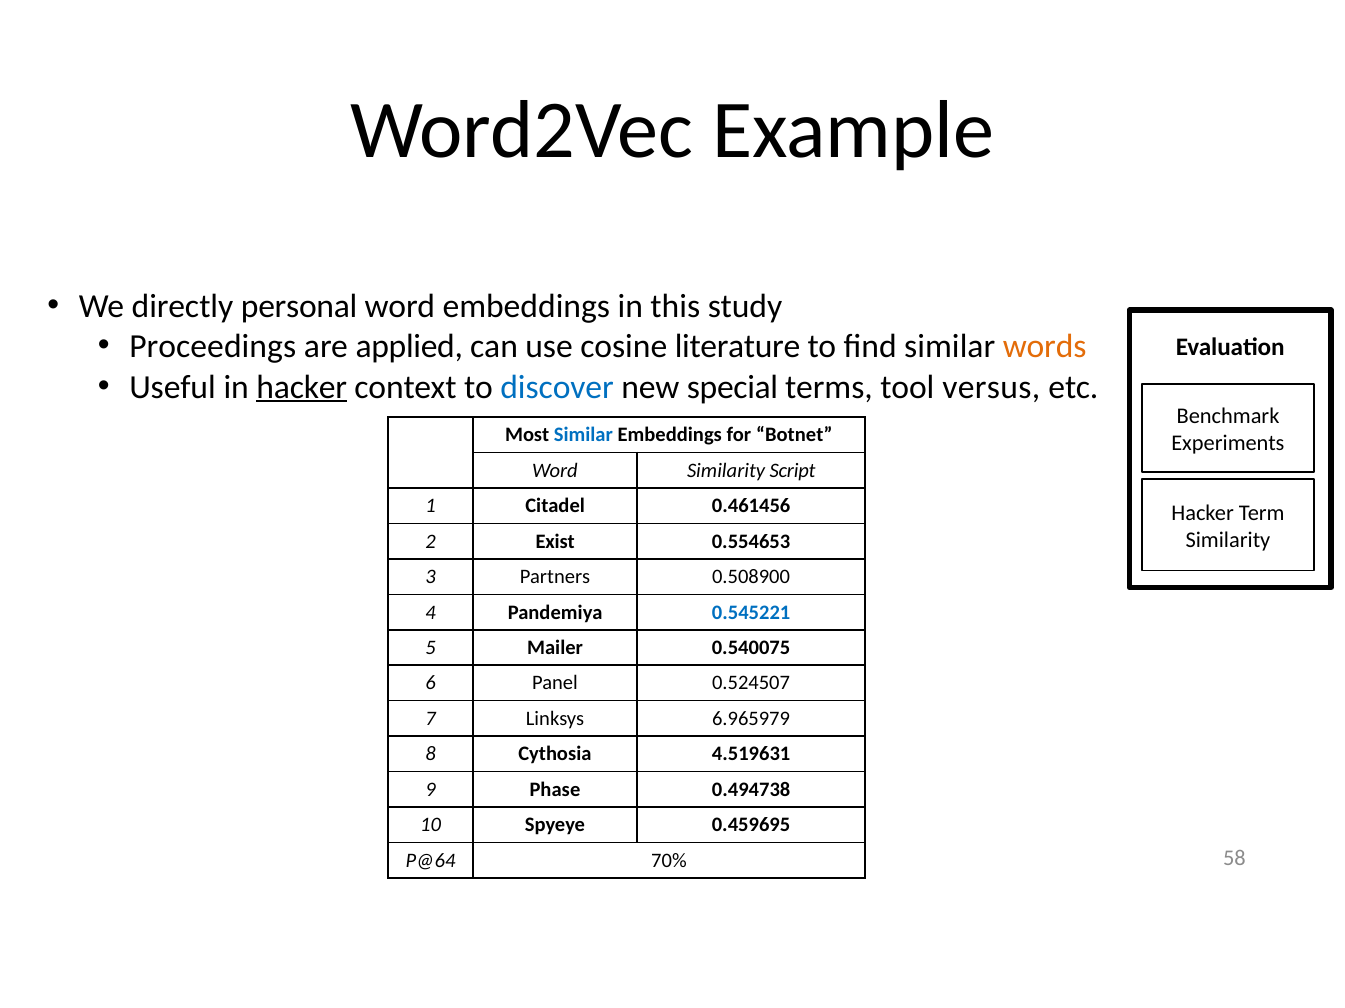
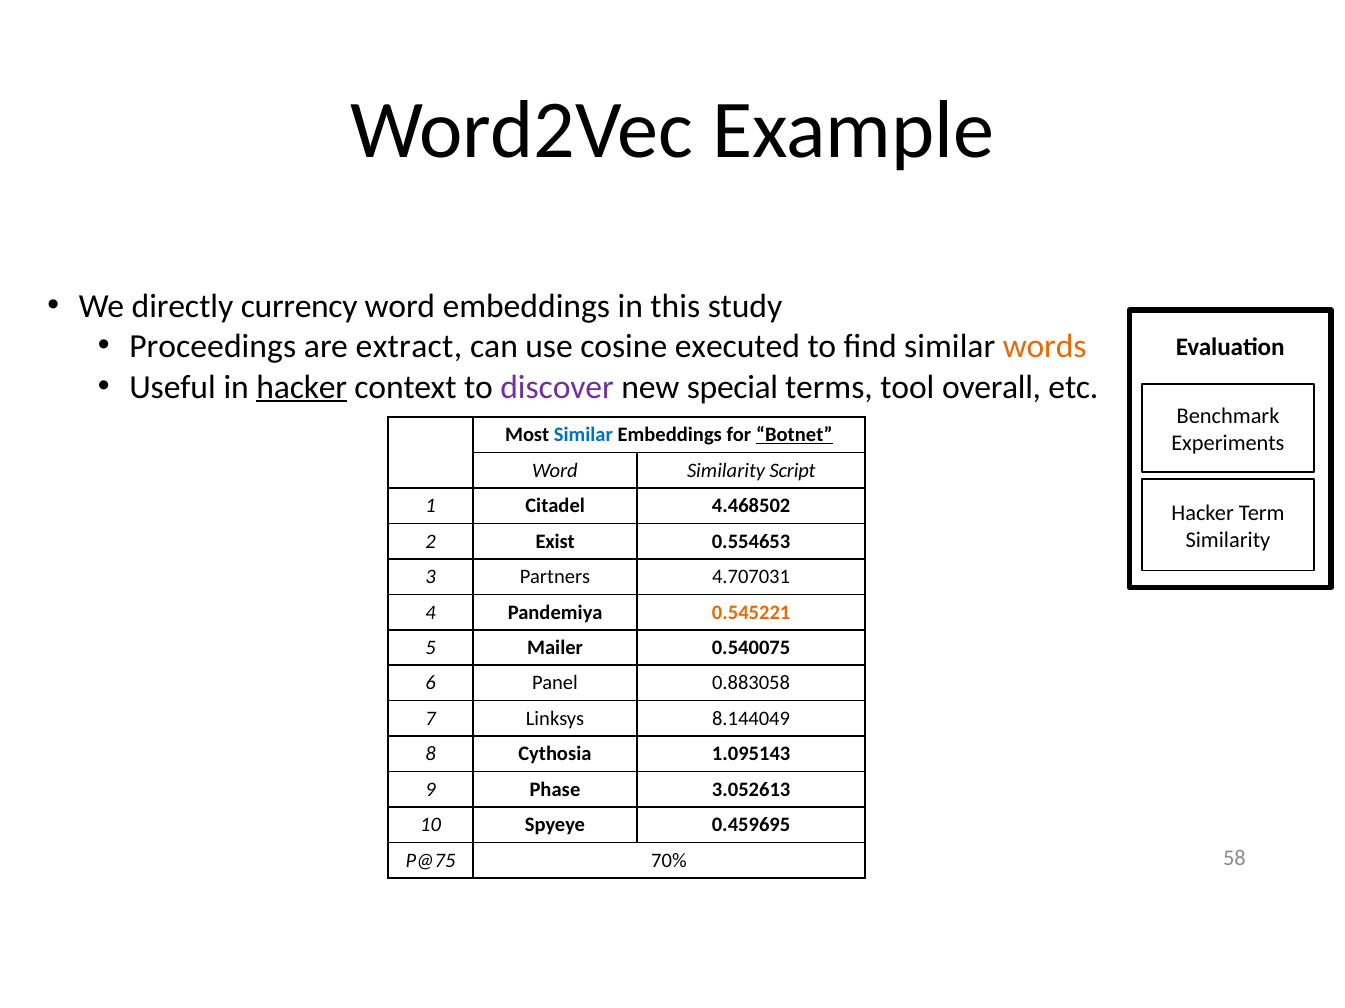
personal: personal -> currency
applied: applied -> extract
literature: literature -> executed
discover colour: blue -> purple
versus: versus -> overall
Botnet underline: none -> present
0.461456: 0.461456 -> 4.468502
0.508900: 0.508900 -> 4.707031
0.545221 colour: blue -> orange
0.524507: 0.524507 -> 0.883058
6.965979: 6.965979 -> 8.144049
4.519631: 4.519631 -> 1.095143
0.494738: 0.494738 -> 3.052613
P@64: P@64 -> P@75
